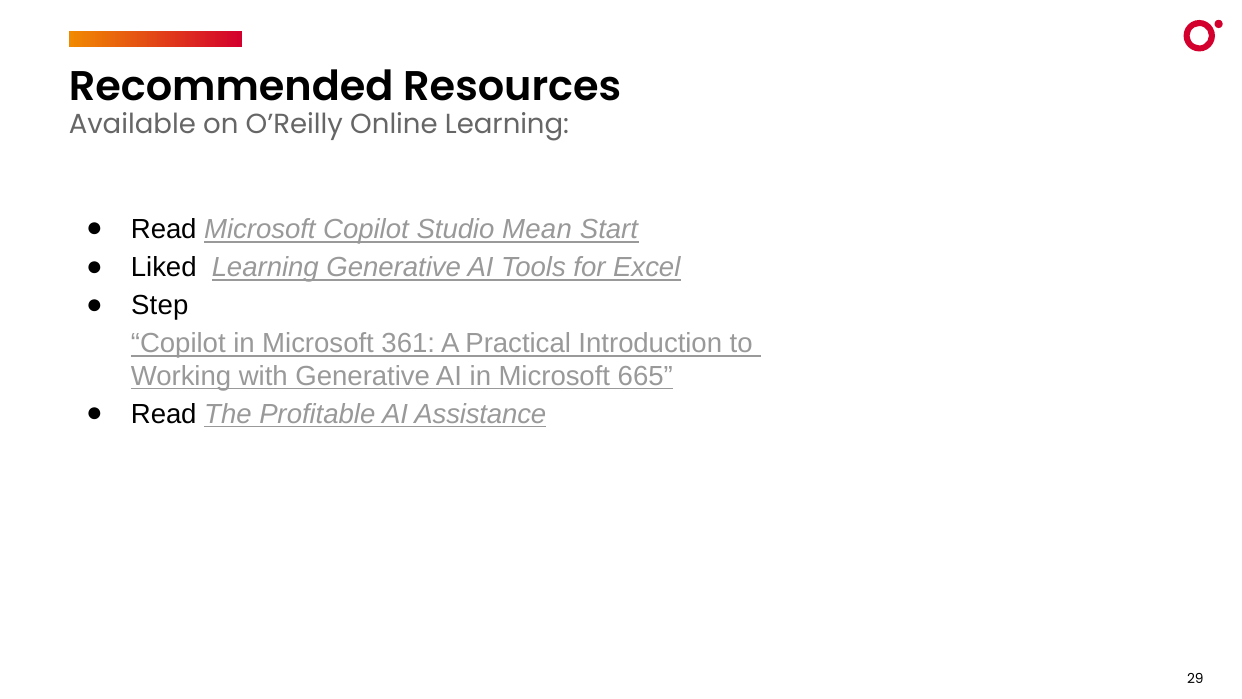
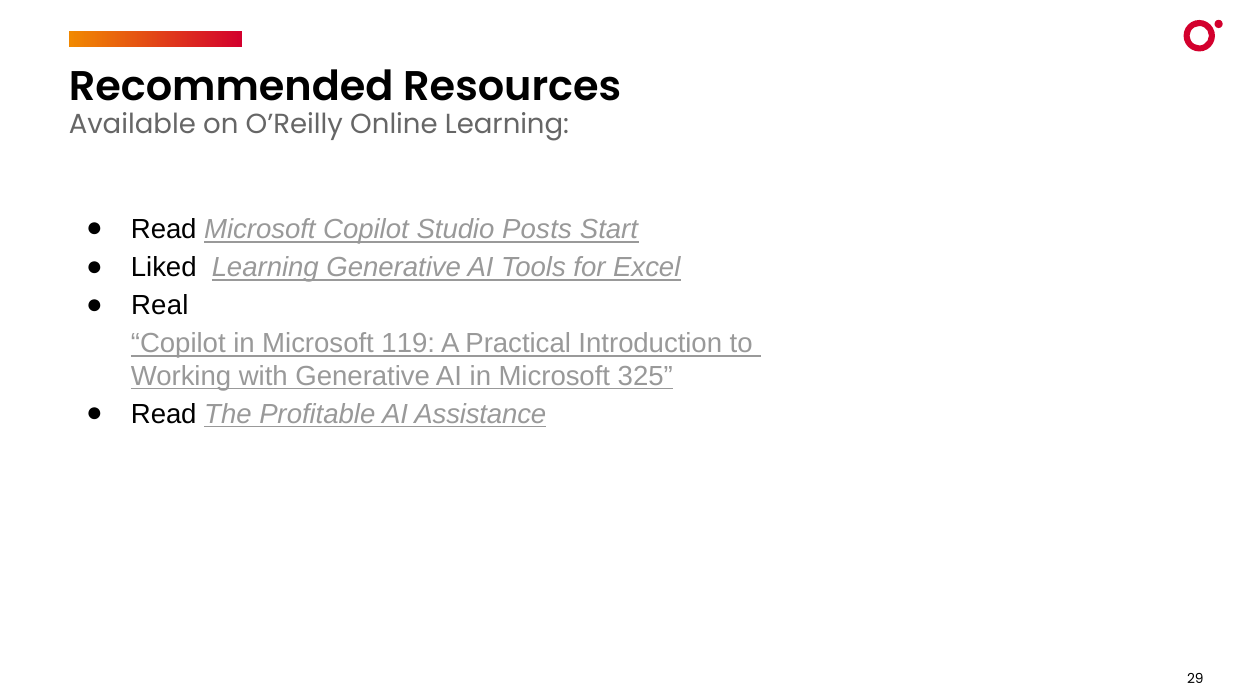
Mean: Mean -> Posts
Step: Step -> Real
361: 361 -> 119
665: 665 -> 325
